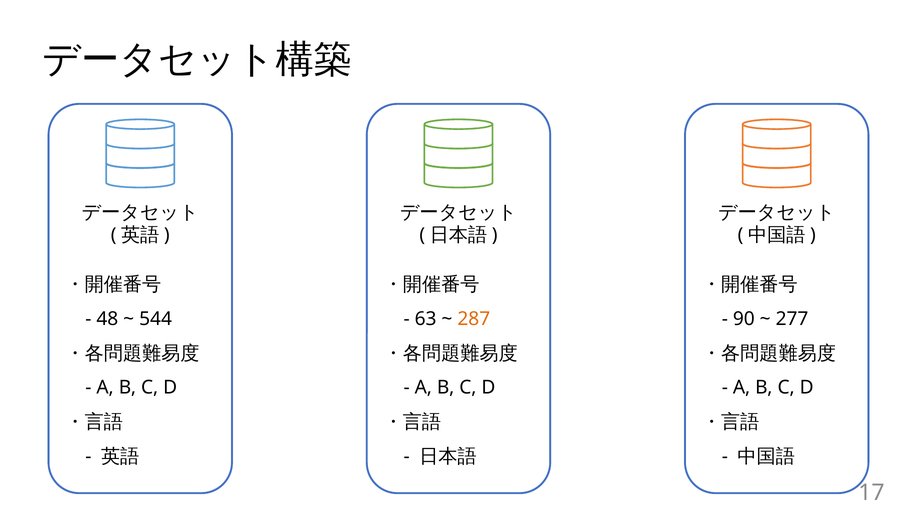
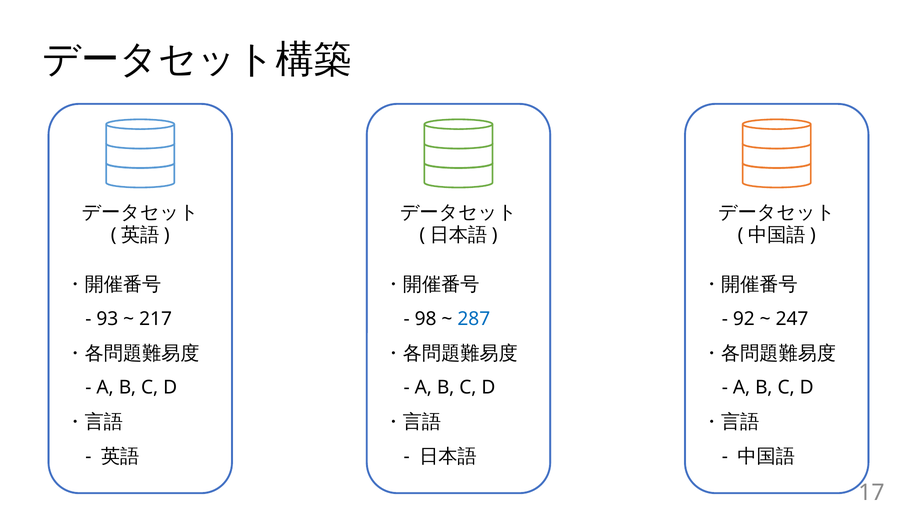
48: 48 -> 93
544: 544 -> 217
63: 63 -> 98
287 colour: orange -> blue
90: 90 -> 92
277: 277 -> 247
